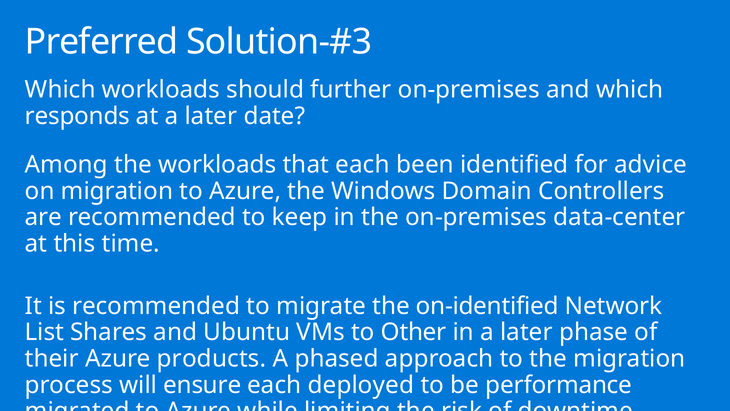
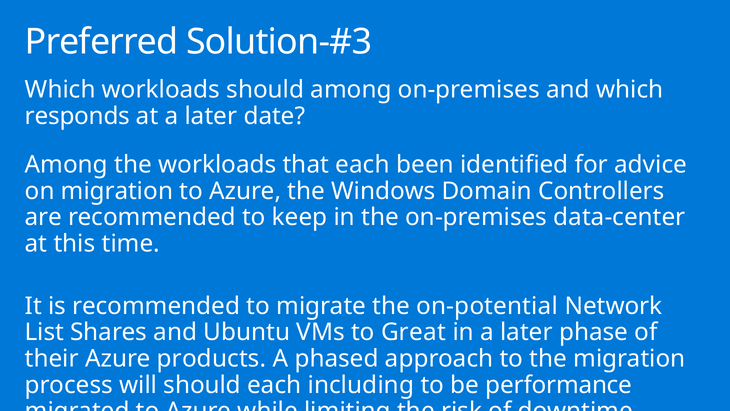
should further: further -> among
on-identified: on-identified -> on-potential
Other: Other -> Great
will ensure: ensure -> should
deployed: deployed -> including
